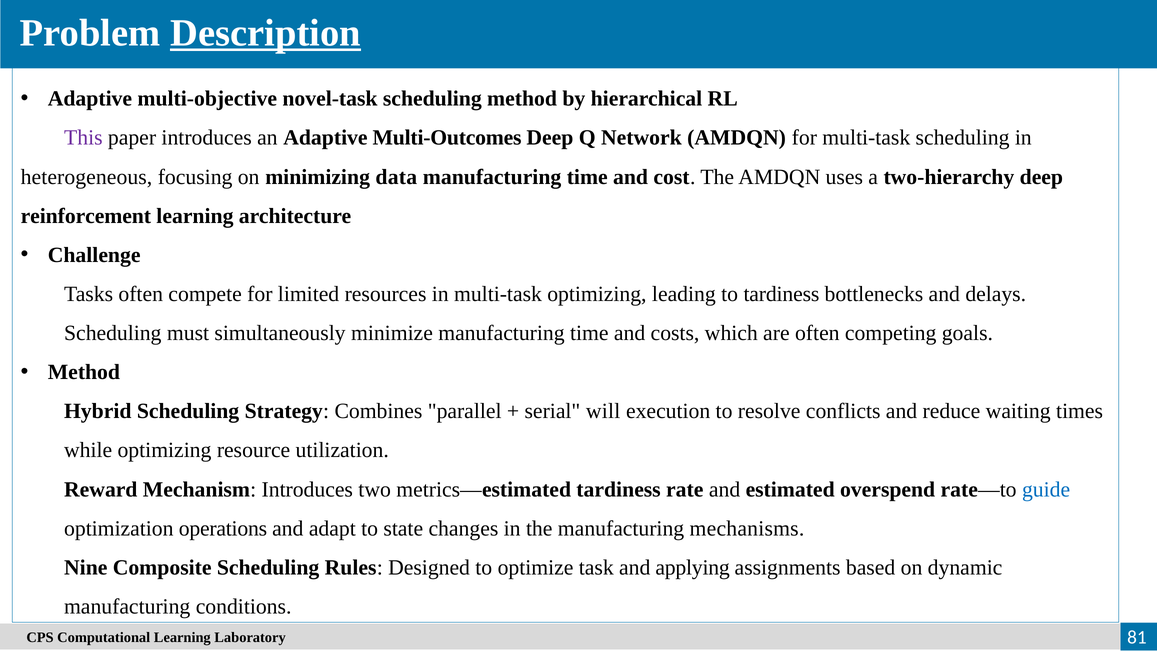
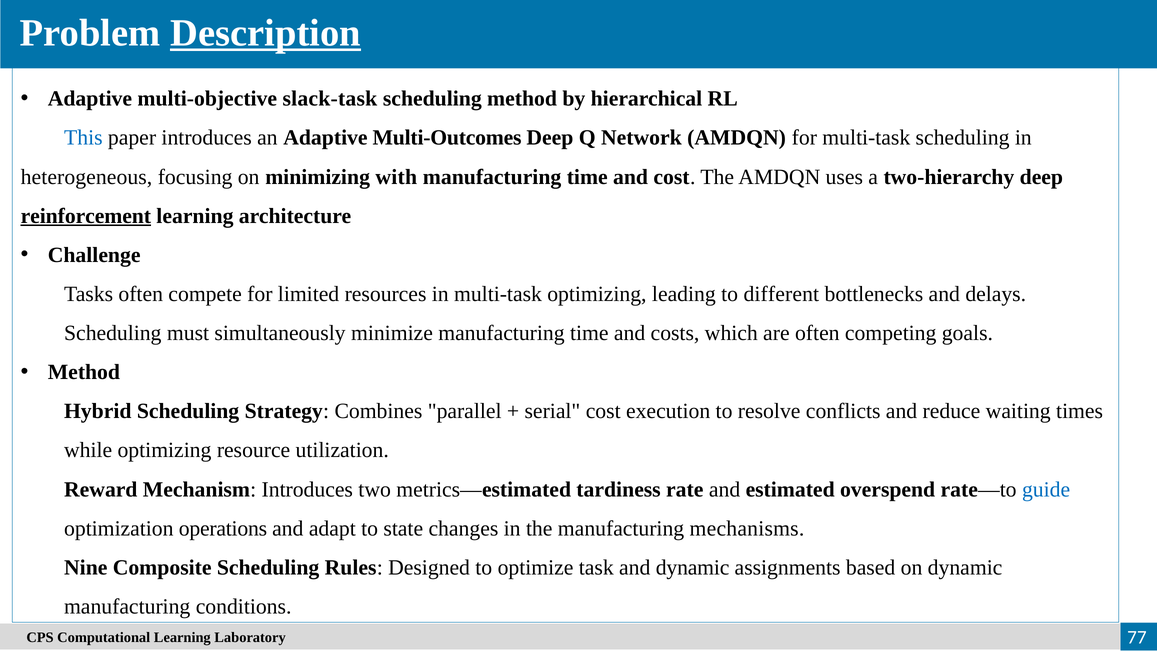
novel-task: novel-task -> slack-task
This colour: purple -> blue
data: data -> with
reinforcement underline: none -> present
to tardiness: tardiness -> different
serial will: will -> cost
and applying: applying -> dynamic
81: 81 -> 77
